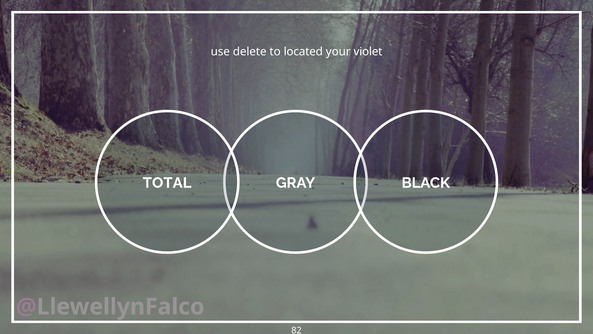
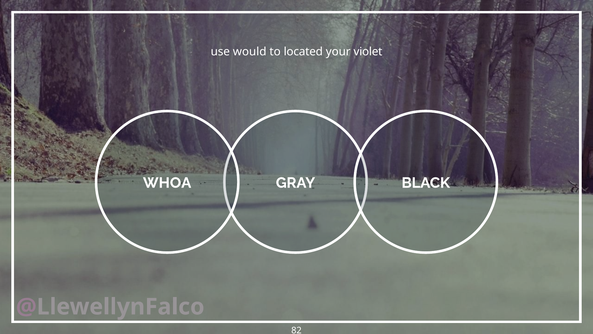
delete: delete -> would
TOTAL: TOTAL -> WHOA
